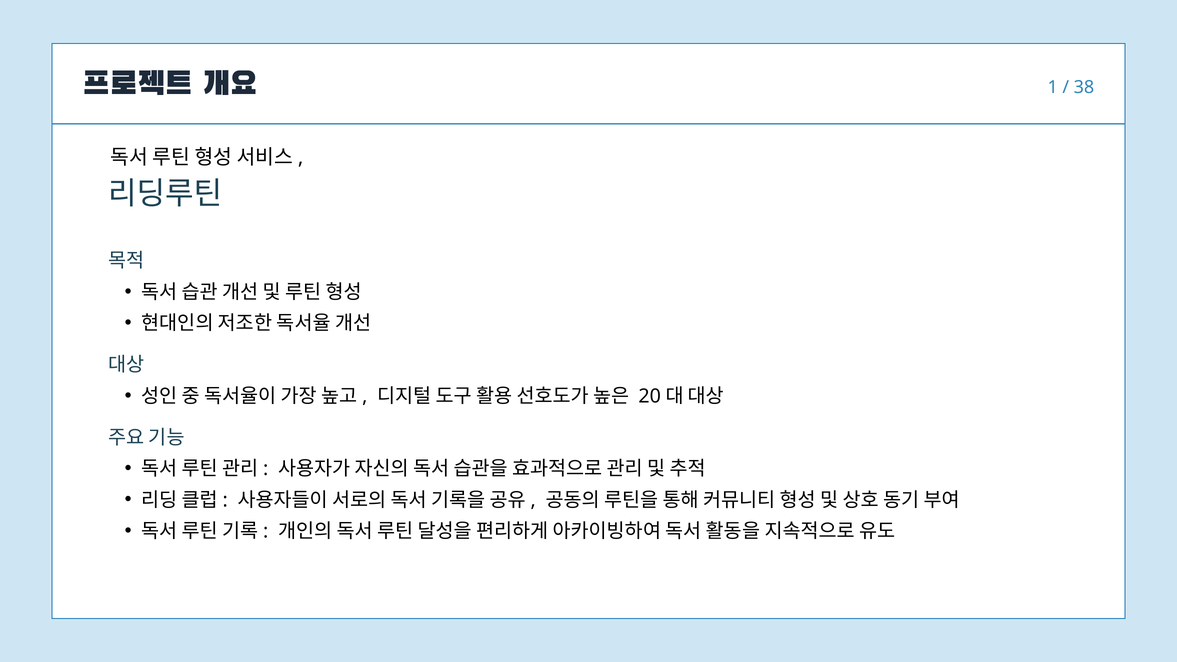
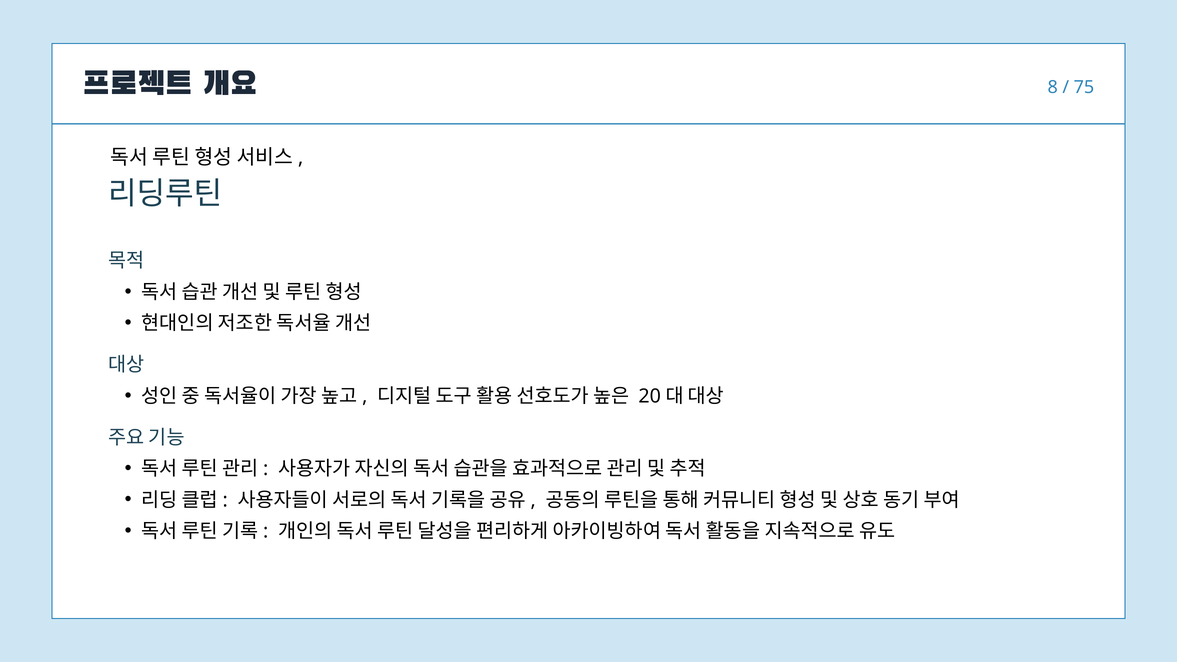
1: 1 -> 8
38: 38 -> 75
